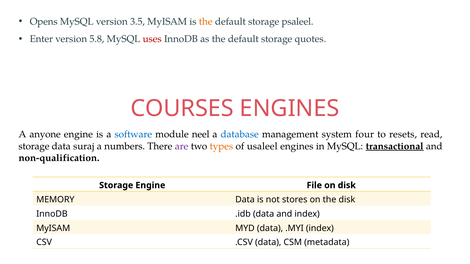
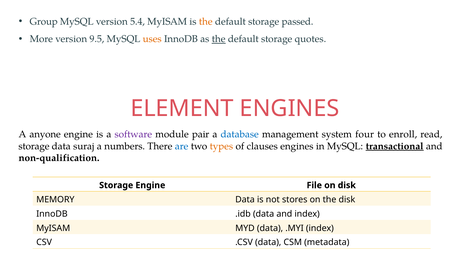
Opens: Opens -> Group
3.5: 3.5 -> 5.4
psaleel: psaleel -> passed
Enter: Enter -> More
5.8: 5.8 -> 9.5
uses colour: red -> orange
the at (219, 39) underline: none -> present
COURSES: COURSES -> ELEMENT
software colour: blue -> purple
neel: neel -> pair
resets: resets -> enroll
are colour: purple -> blue
usaleel: usaleel -> clauses
